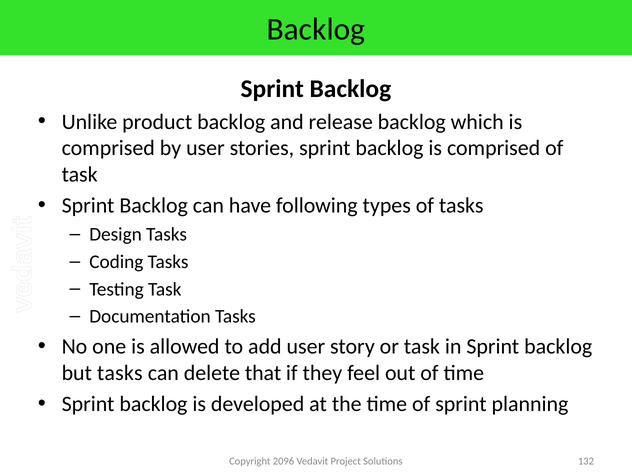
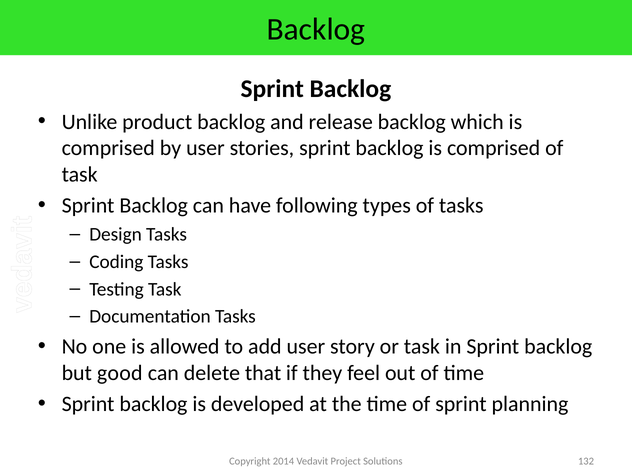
but tasks: tasks -> good
2096: 2096 -> 2014
